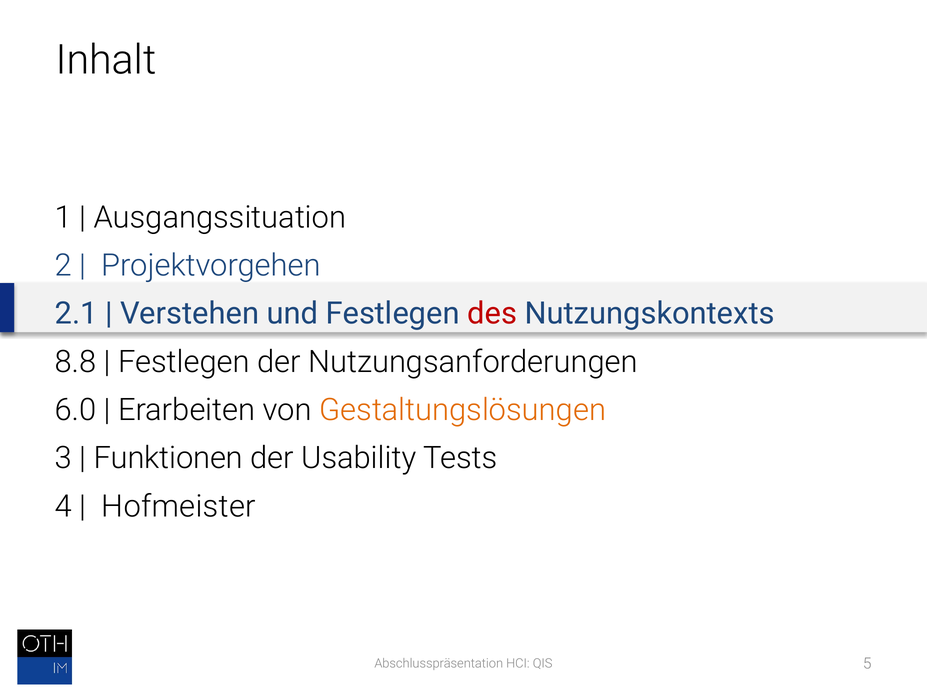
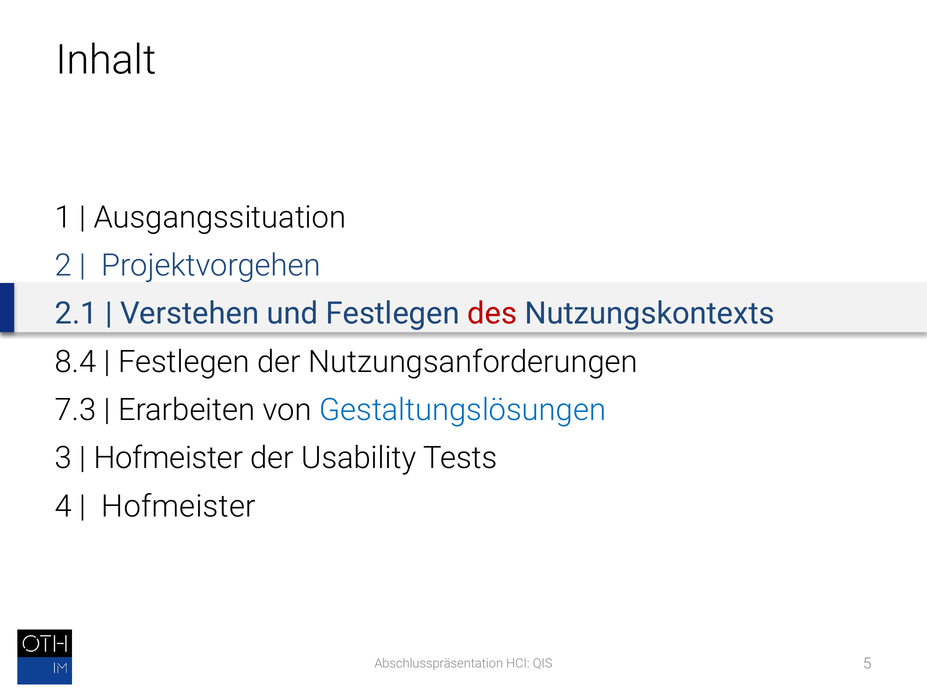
8.8: 8.8 -> 8.4
6.0: 6.0 -> 7.3
Gestaltungslösungen colour: orange -> blue
Funktionen at (168, 458): Funktionen -> Hofmeister
